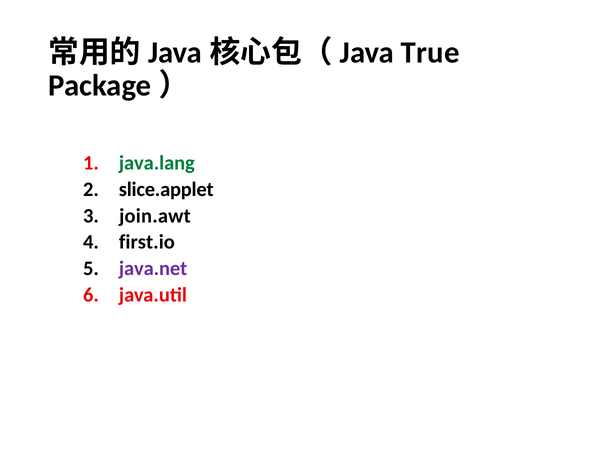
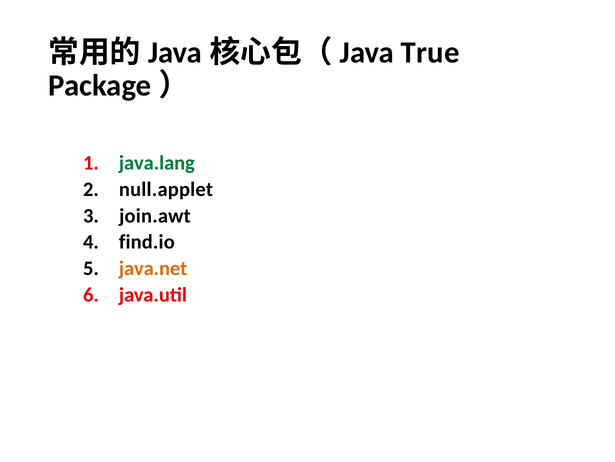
slice.applet: slice.applet -> null.applet
first.io: first.io -> find.io
java.net colour: purple -> orange
